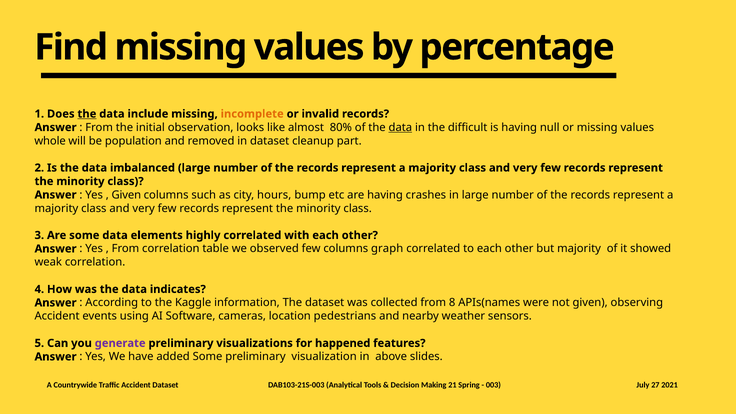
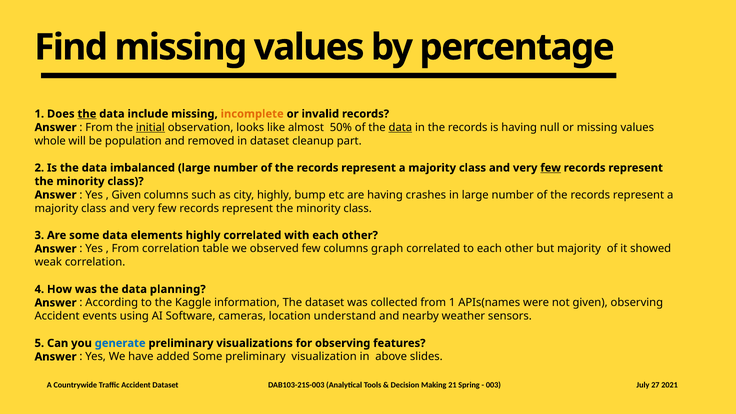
initial underline: none -> present
80%: 80% -> 50%
in the difficult: difficult -> records
few at (551, 168) underline: none -> present
city hours: hours -> highly
indicates: indicates -> planning
from 8: 8 -> 1
pedestrians: pedestrians -> understand
generate colour: purple -> blue
for happened: happened -> observing
